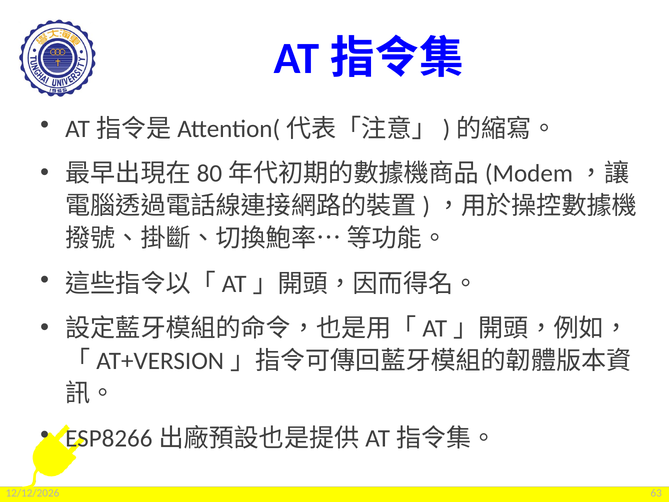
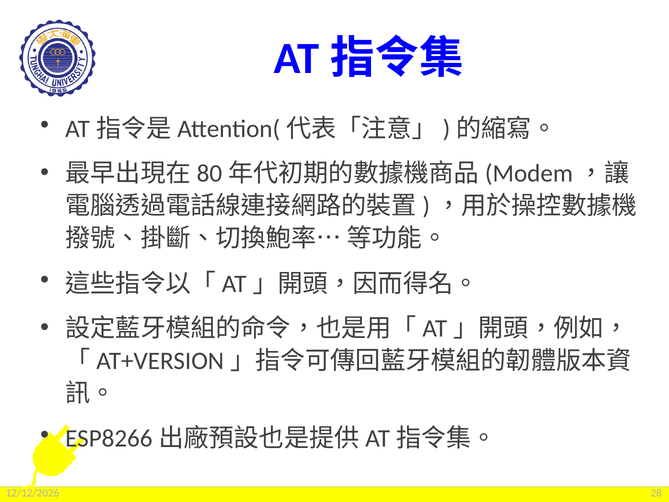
63: 63 -> 28
